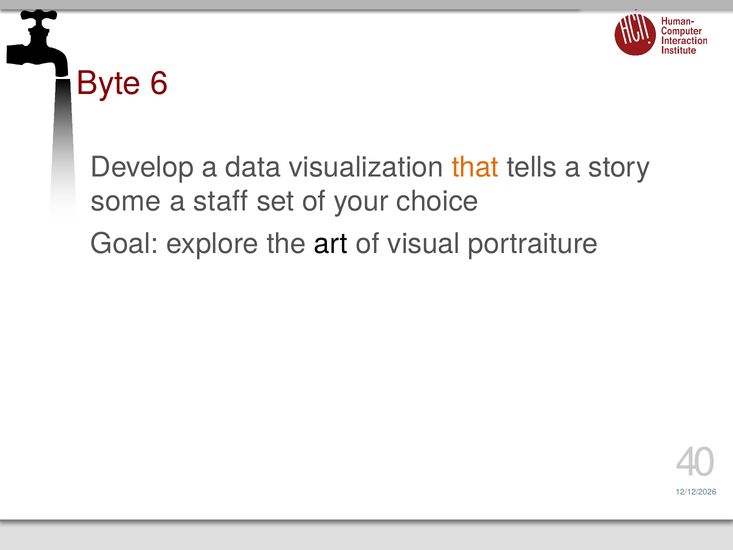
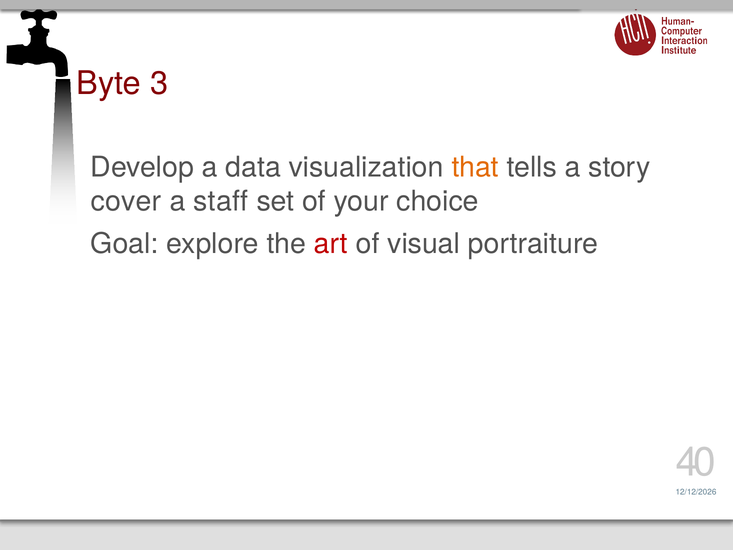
6: 6 -> 3
some: some -> cover
art colour: black -> red
